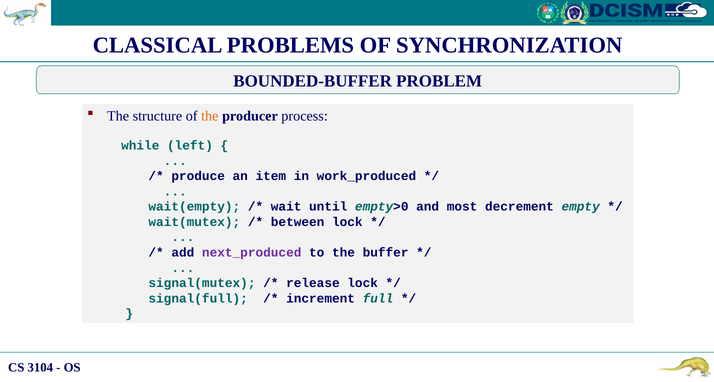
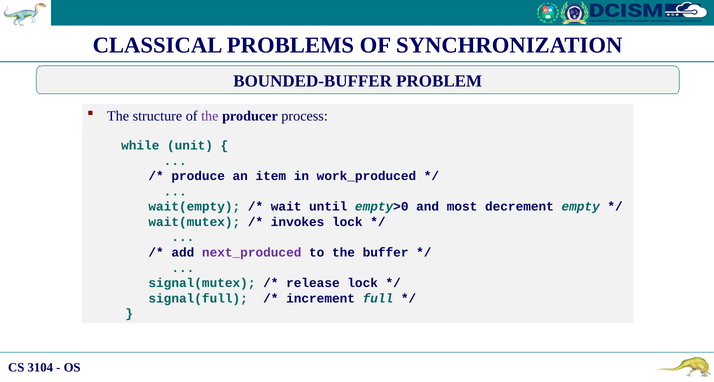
the at (210, 116) colour: orange -> purple
left: left -> unit
between: between -> invokes
